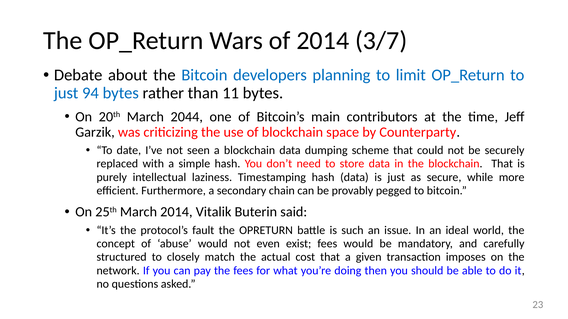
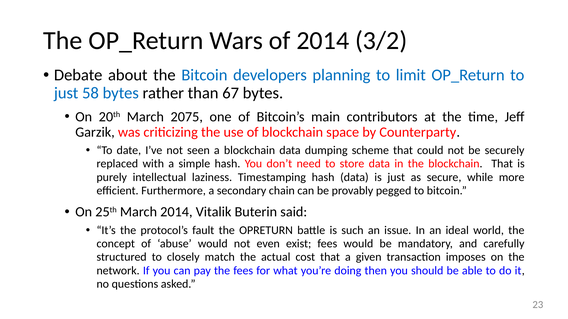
3/7: 3/7 -> 3/2
94: 94 -> 58
11: 11 -> 67
2044: 2044 -> 2075
